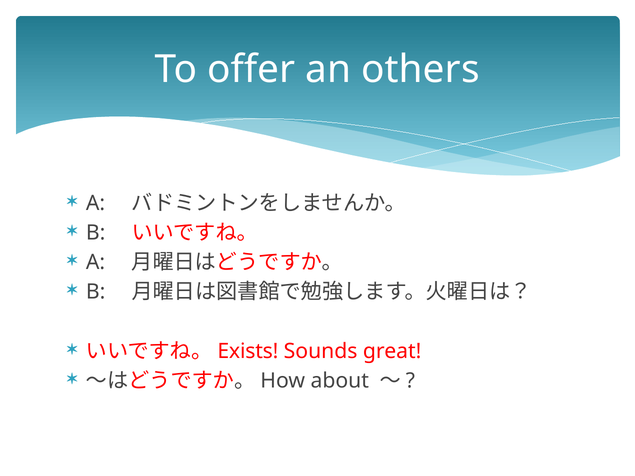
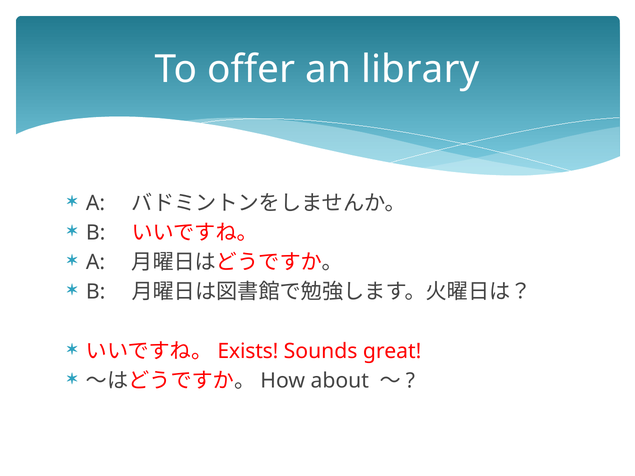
others: others -> library
